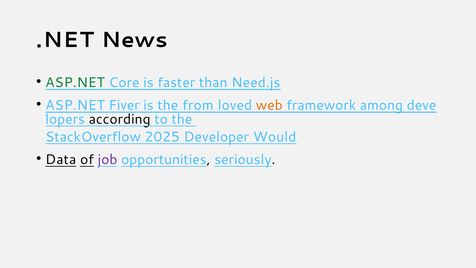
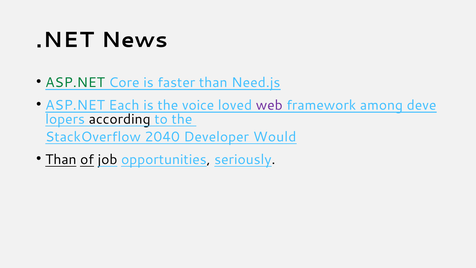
Fiver: Fiver -> Each
from: from -> voice
web colour: orange -> purple
2025: 2025 -> 2040
Data at (61, 159): Data -> Than
job colour: purple -> black
